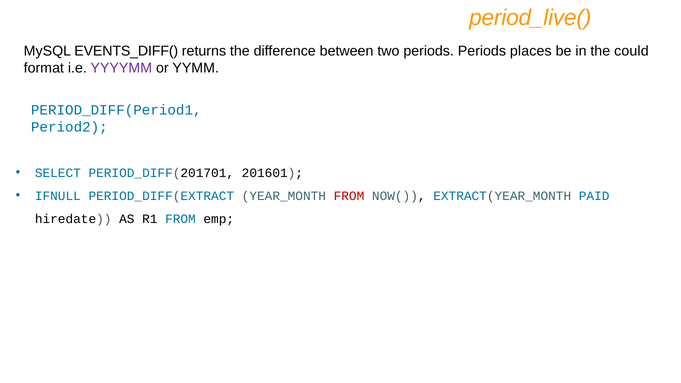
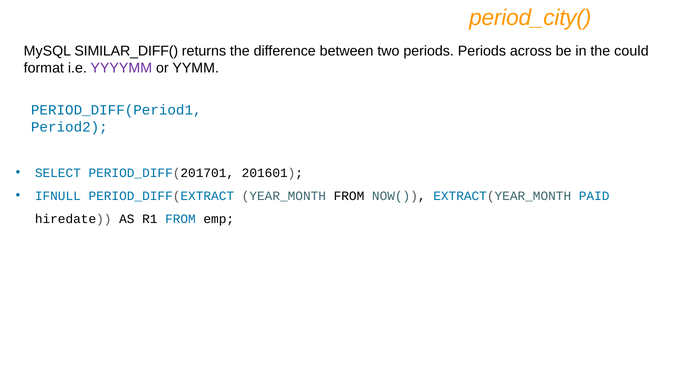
period_live(: period_live( -> period_city(
EVENTS_DIFF(: EVENTS_DIFF( -> SIMILAR_DIFF(
places: places -> across
FROM at (349, 196) colour: red -> black
